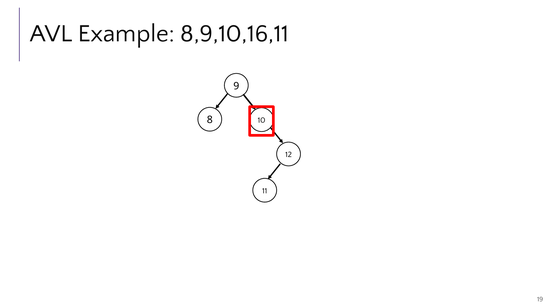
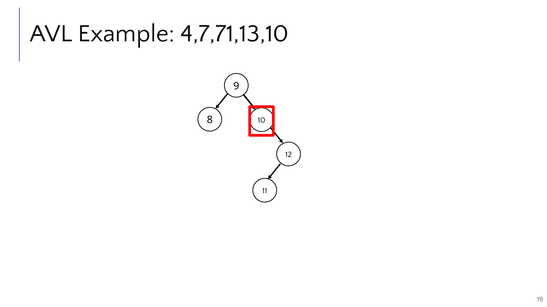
8,9,10,16,11: 8,9,10,16,11 -> 4,7,71,13,10
